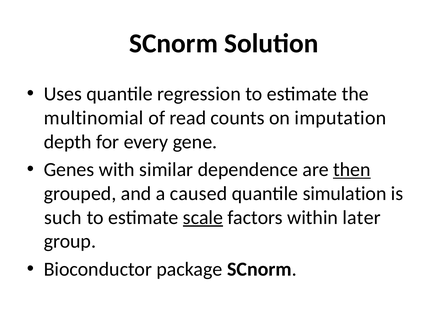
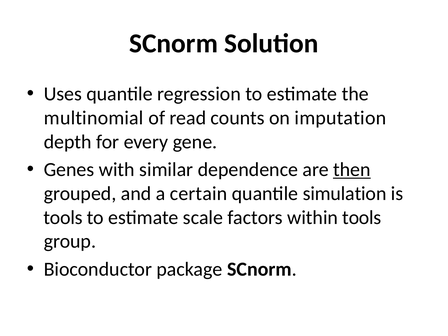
caused: caused -> certain
such at (63, 217): such -> tools
scale underline: present -> none
within later: later -> tools
